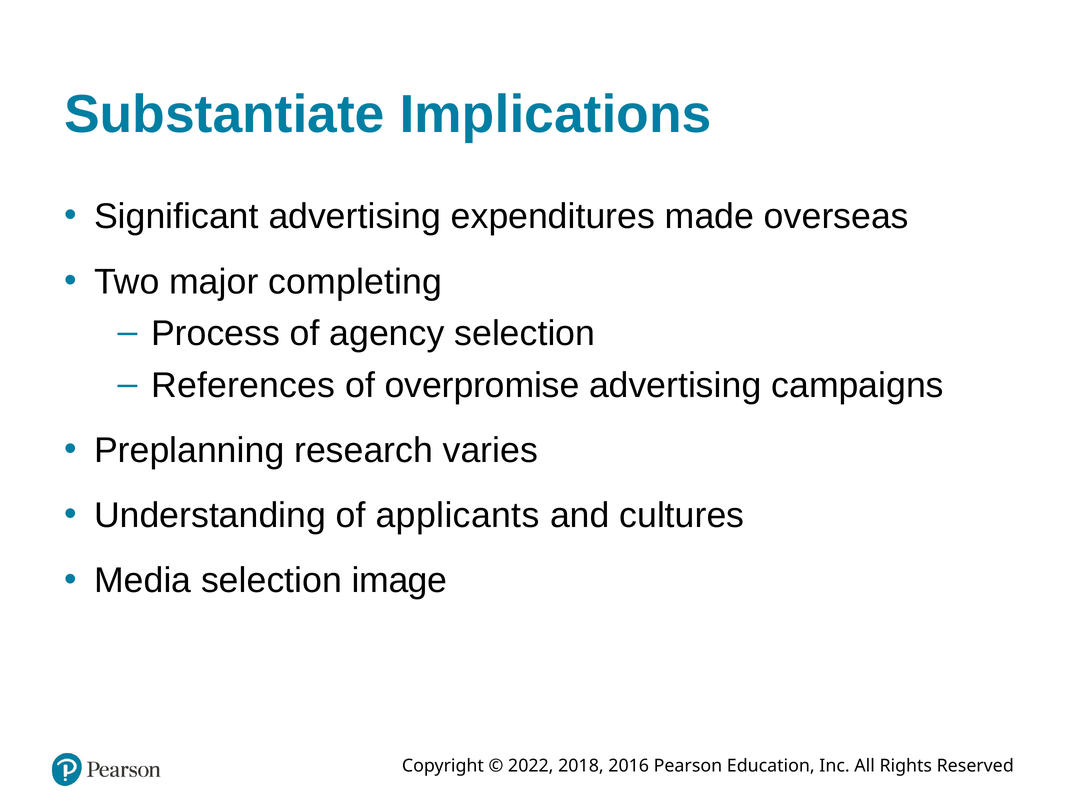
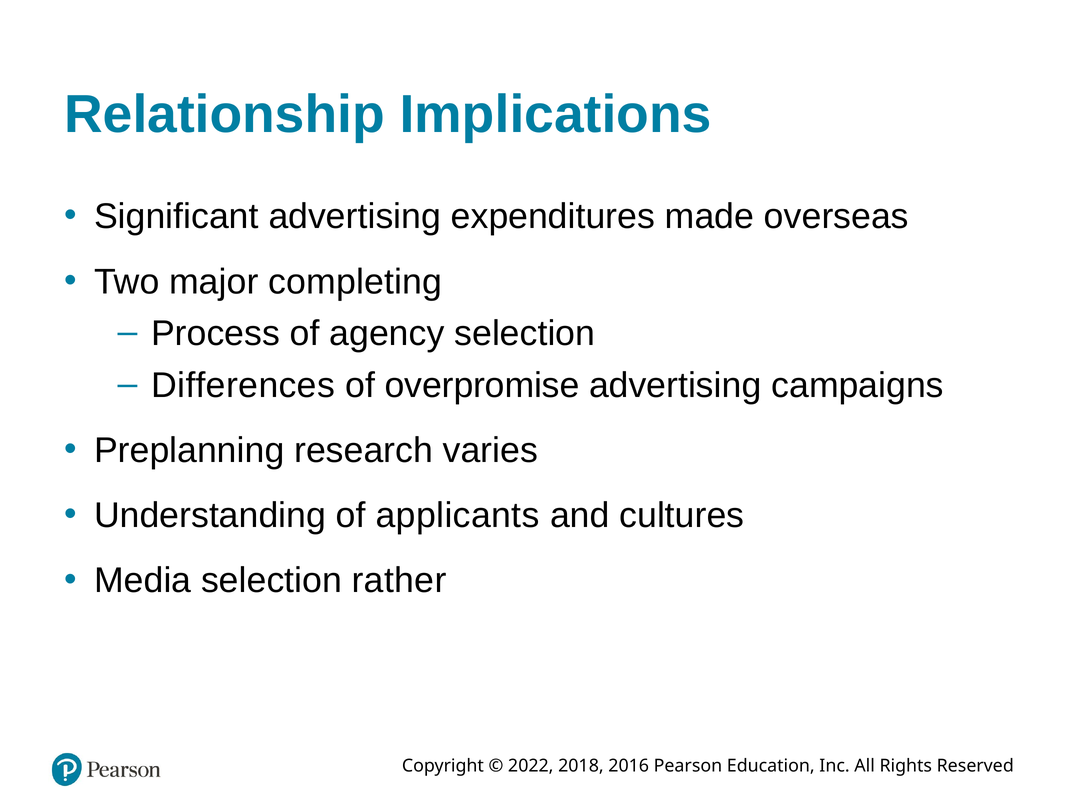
Substantiate: Substantiate -> Relationship
References: References -> Differences
image: image -> rather
